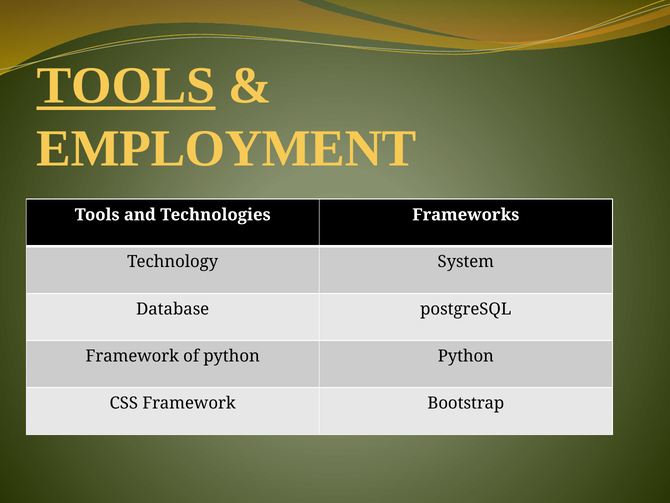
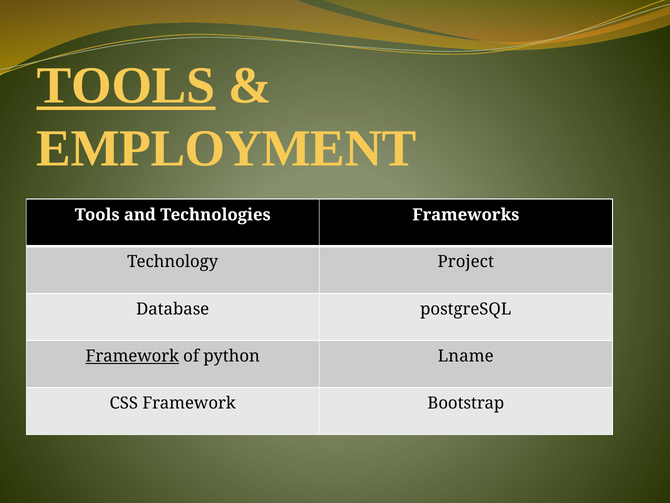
System: System -> Project
Framework at (132, 356) underline: none -> present
python Python: Python -> Lname
